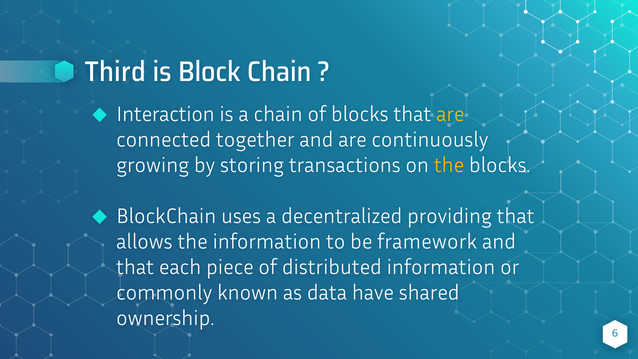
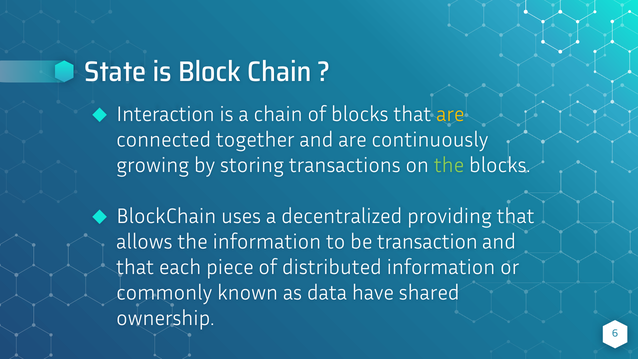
Third: Third -> State
the at (449, 165) colour: yellow -> light green
framework: framework -> transaction
